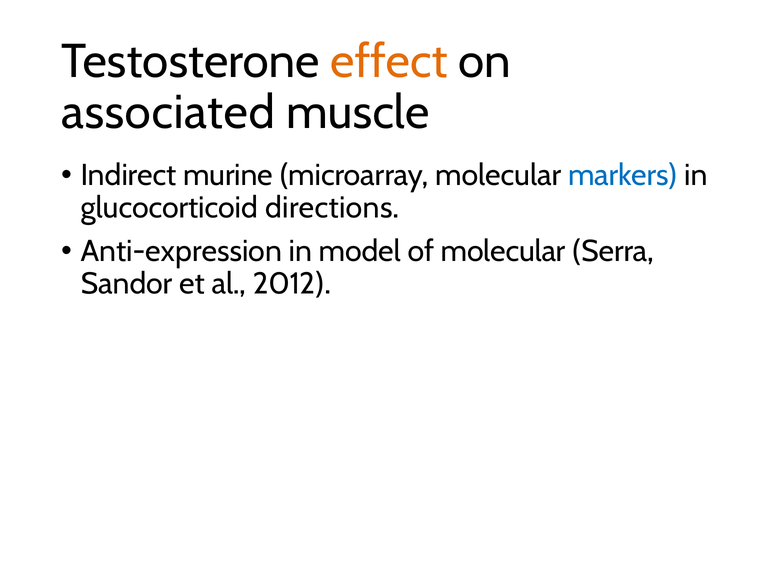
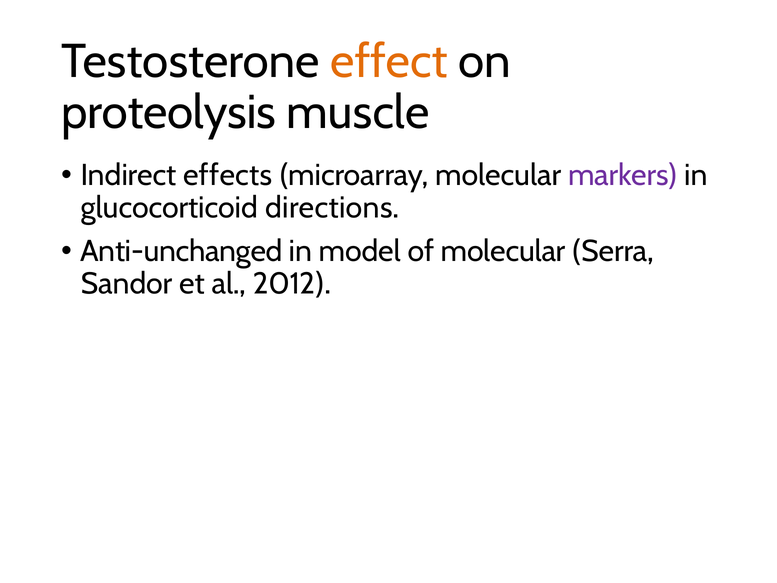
associated: associated -> proteolysis
murine: murine -> effects
markers colour: blue -> purple
Anti-expression: Anti-expression -> Anti-unchanged
